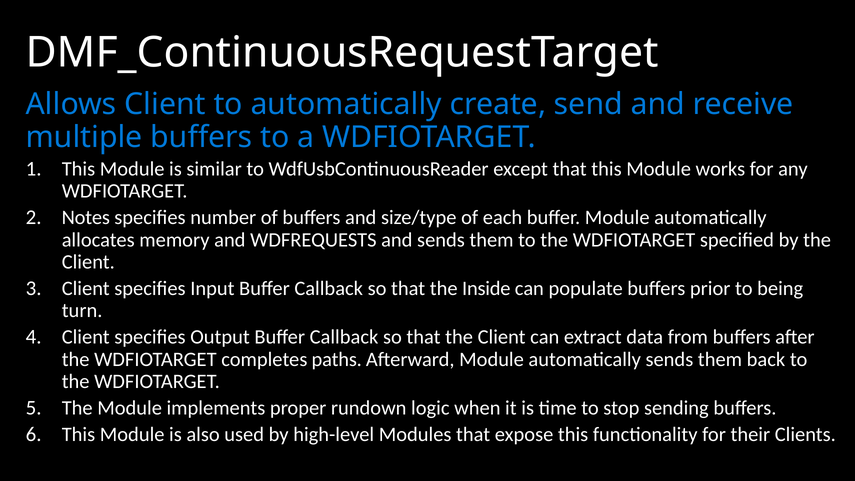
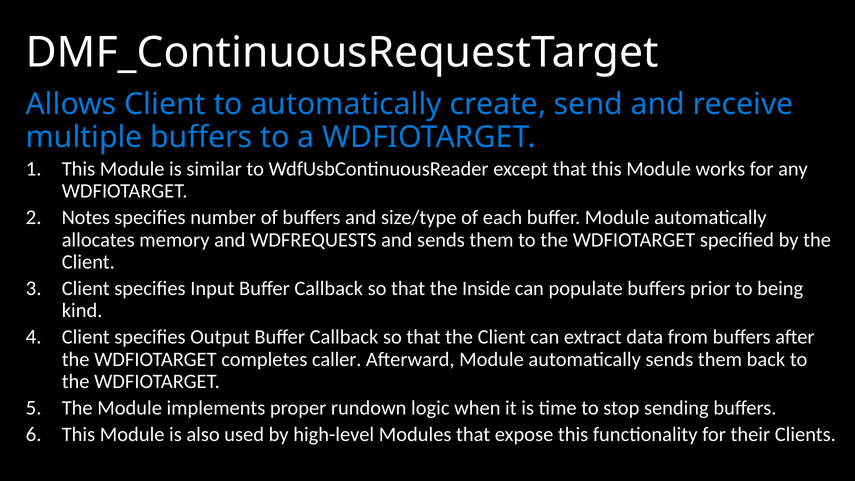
turn: turn -> kind
paths: paths -> caller
